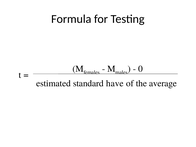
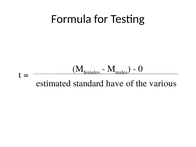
average: average -> various
